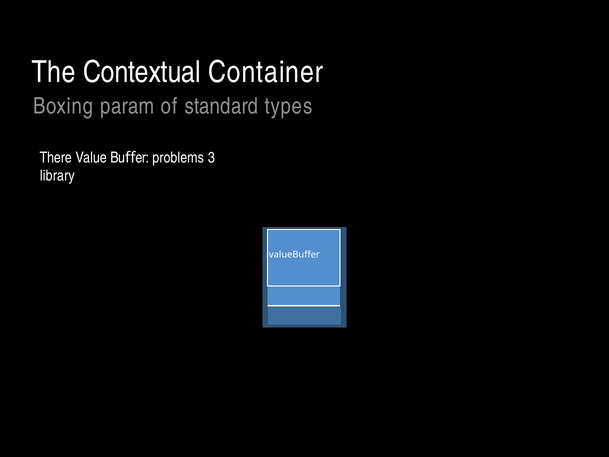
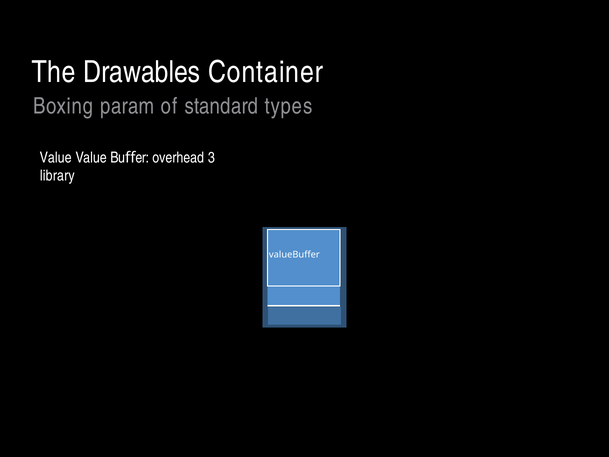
Contextual: Contextual -> Drawables
There at (56, 158): There -> Value
problems: problems -> overhead
